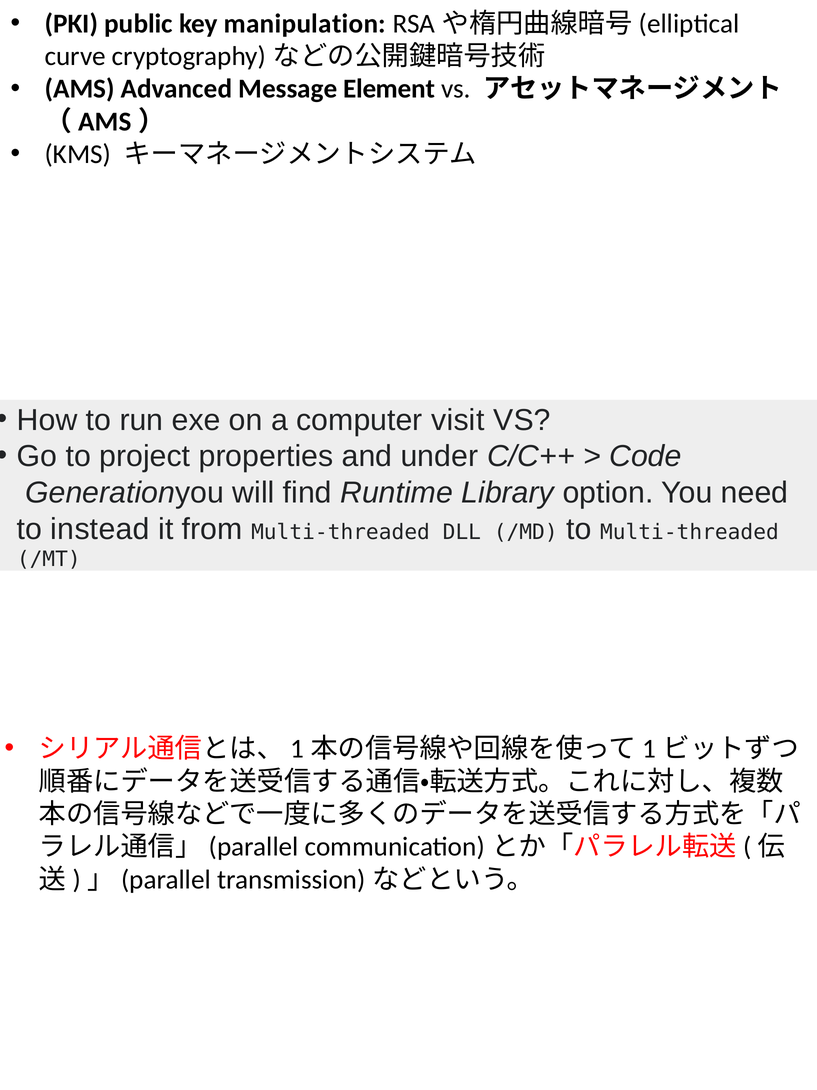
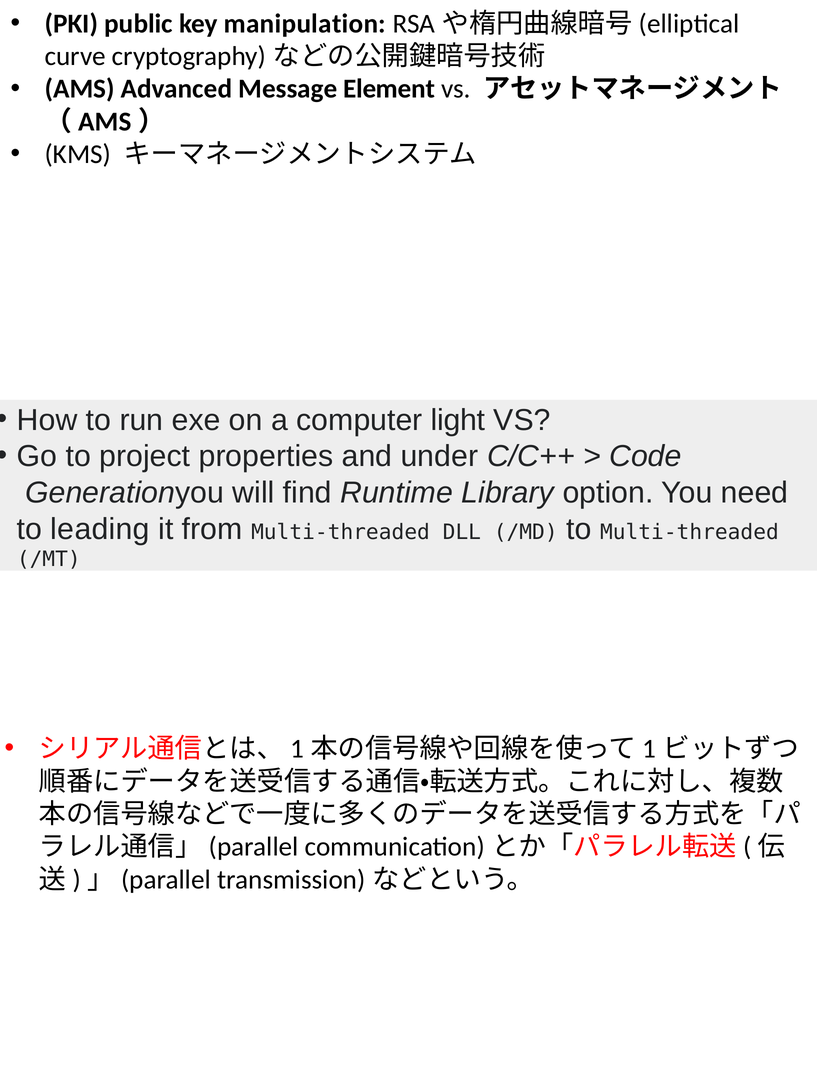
visit: visit -> light
instead: instead -> leading
